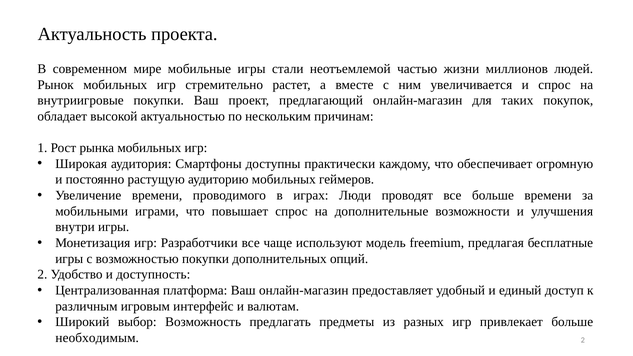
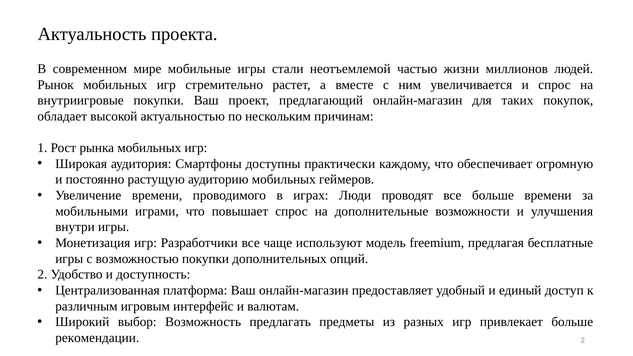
необходимым: необходимым -> рекомендации
